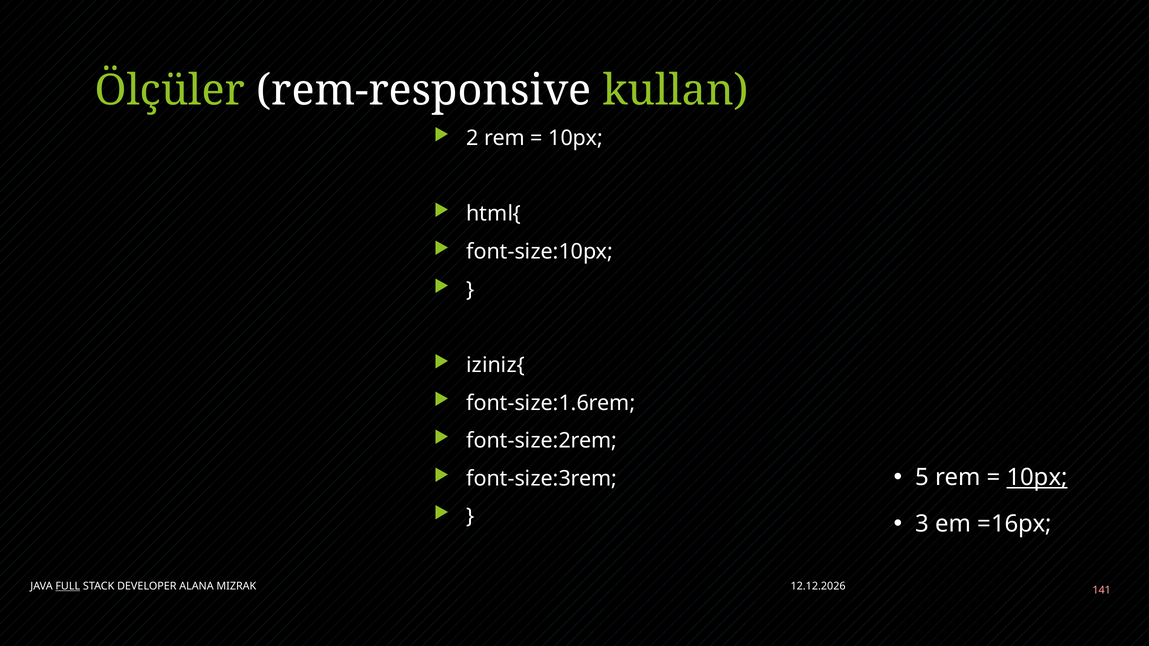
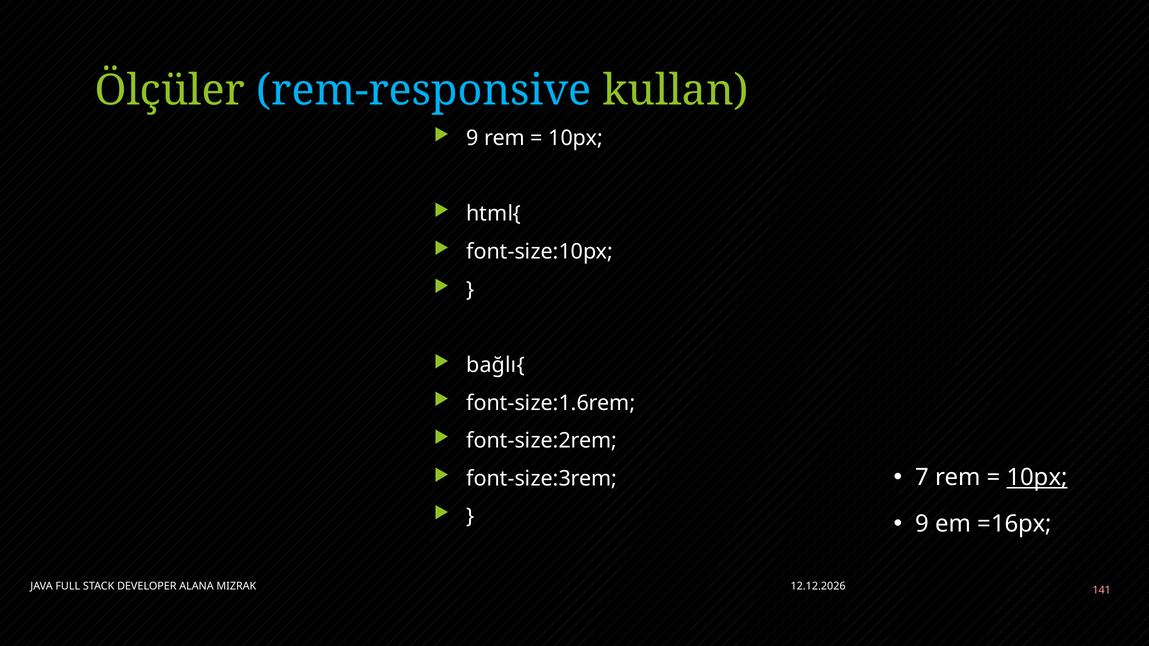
rem-responsive colour: white -> light blue
2 at (472, 138): 2 -> 9
iziniz{: iziniz{ -> bağlı{
5: 5 -> 7
3 at (922, 524): 3 -> 9
FULL underline: present -> none
